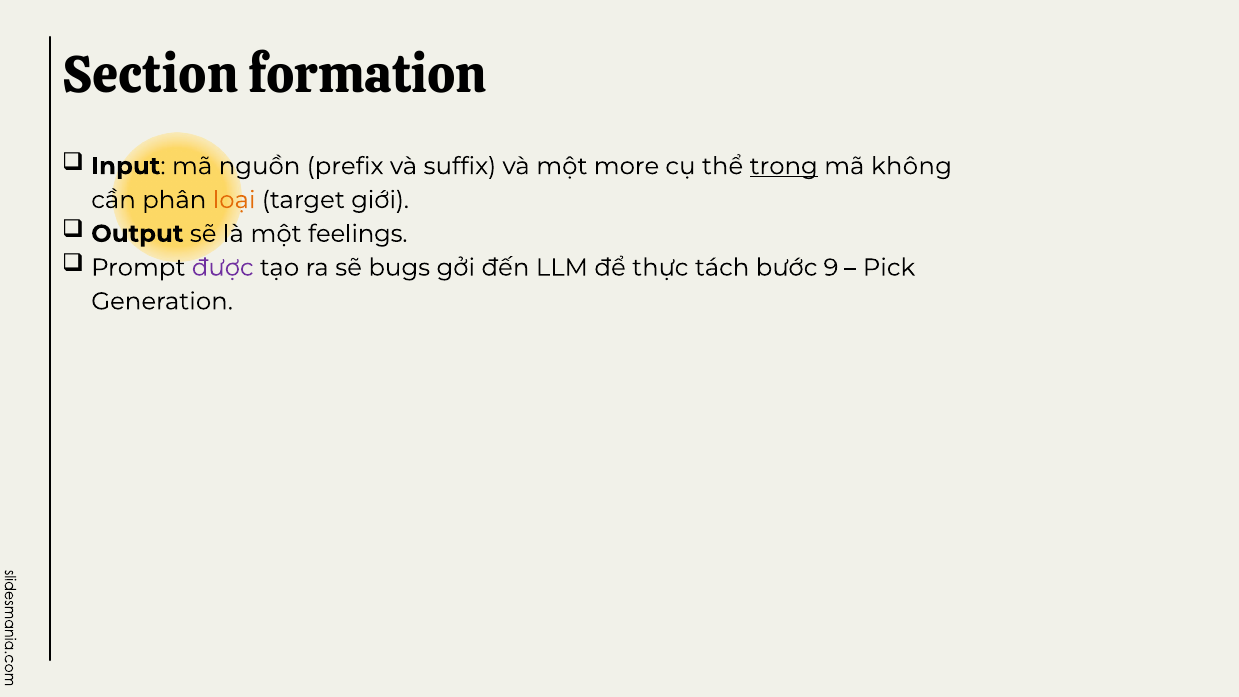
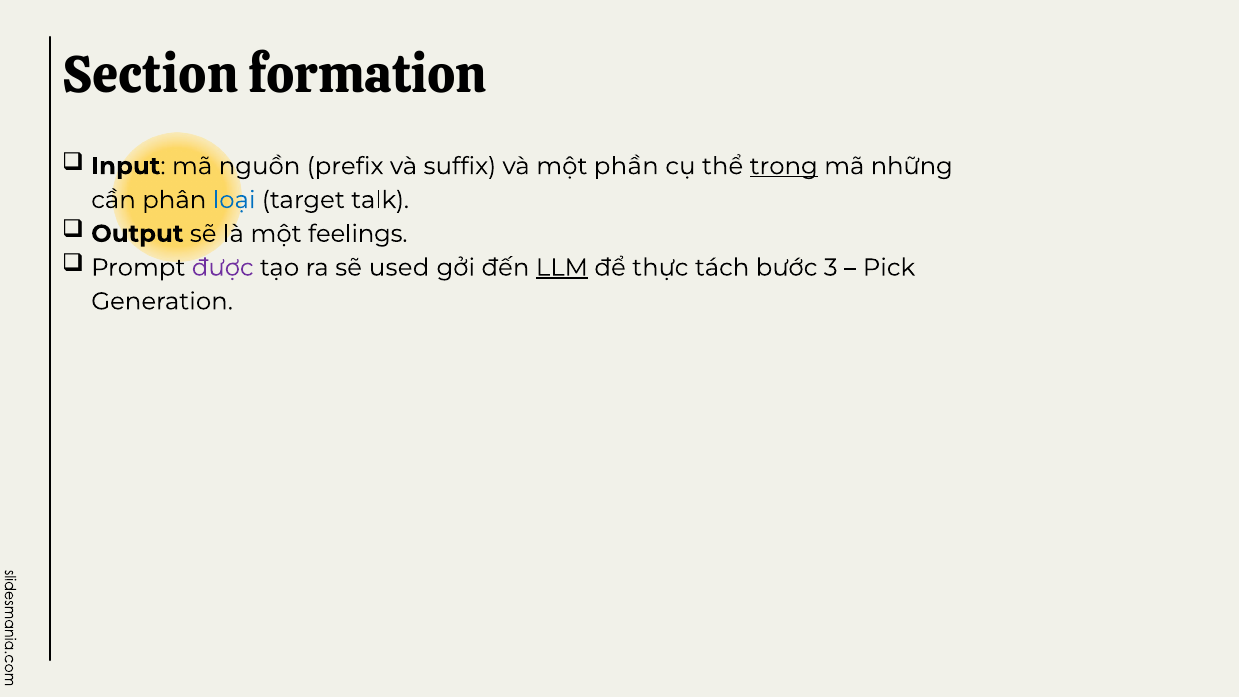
more: more -> phần
không: không -> những
loại colour: orange -> blue
giới: giới -> talk
bugs: bugs -> used
LLM underline: none -> present
9: 9 -> 3
